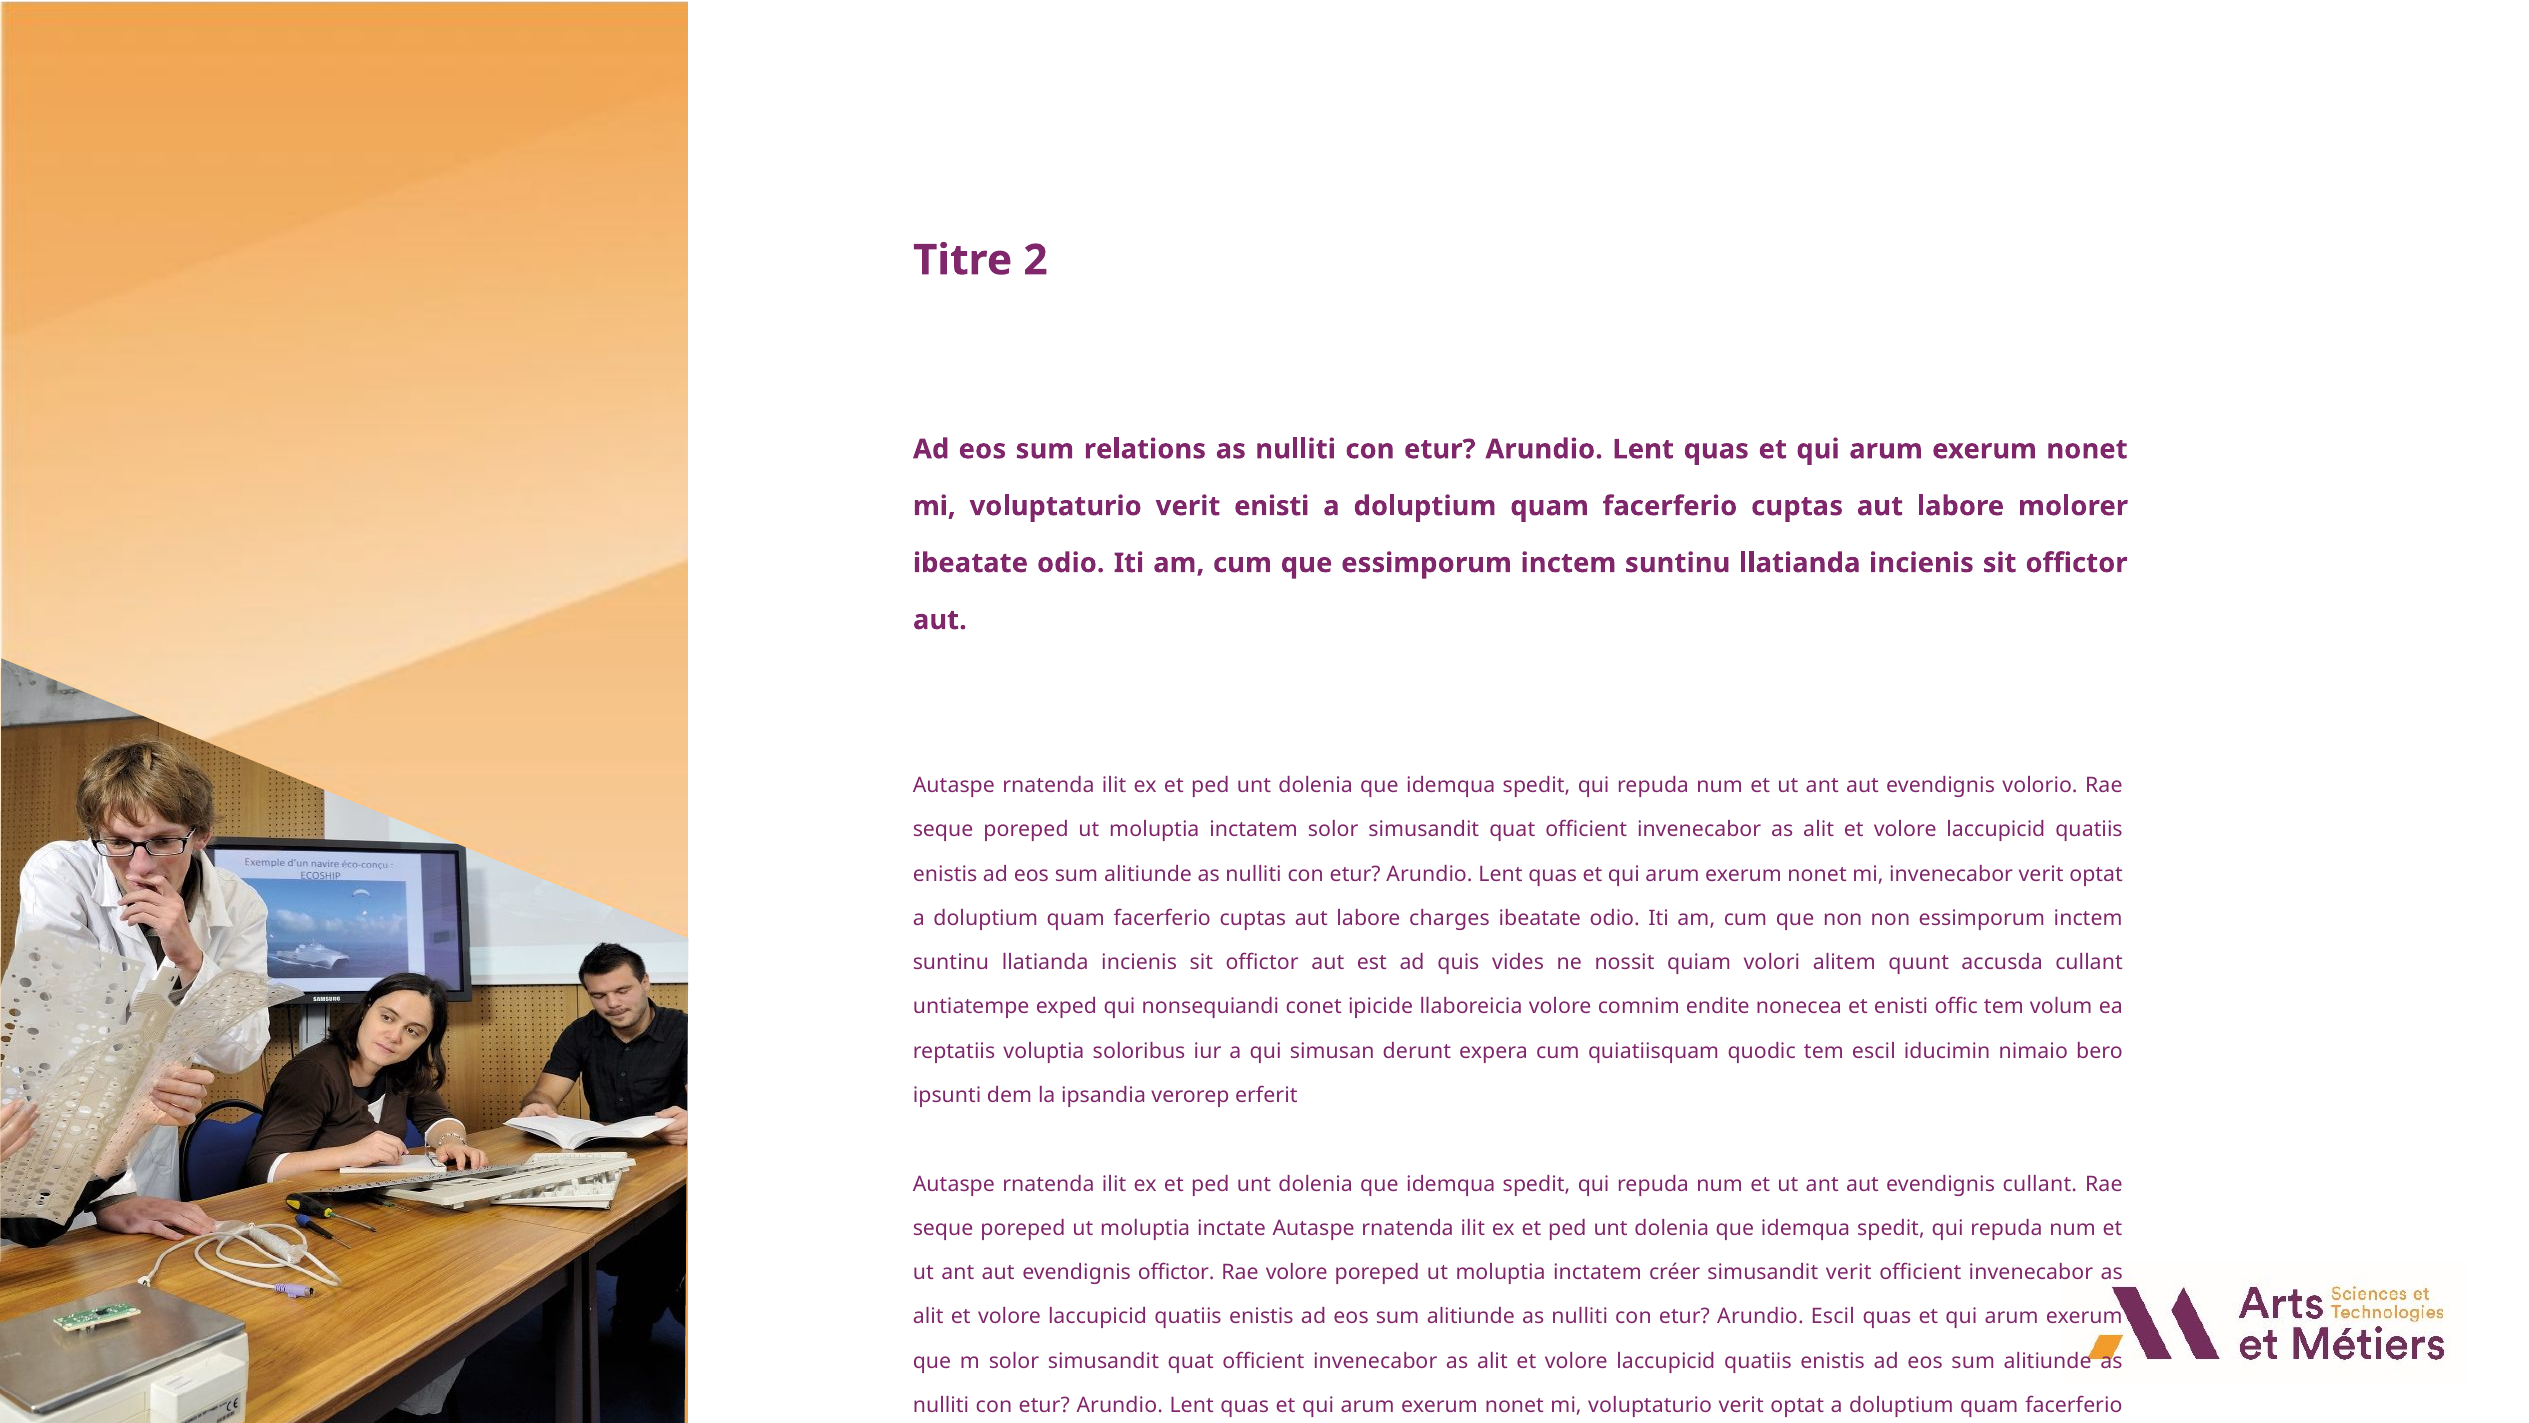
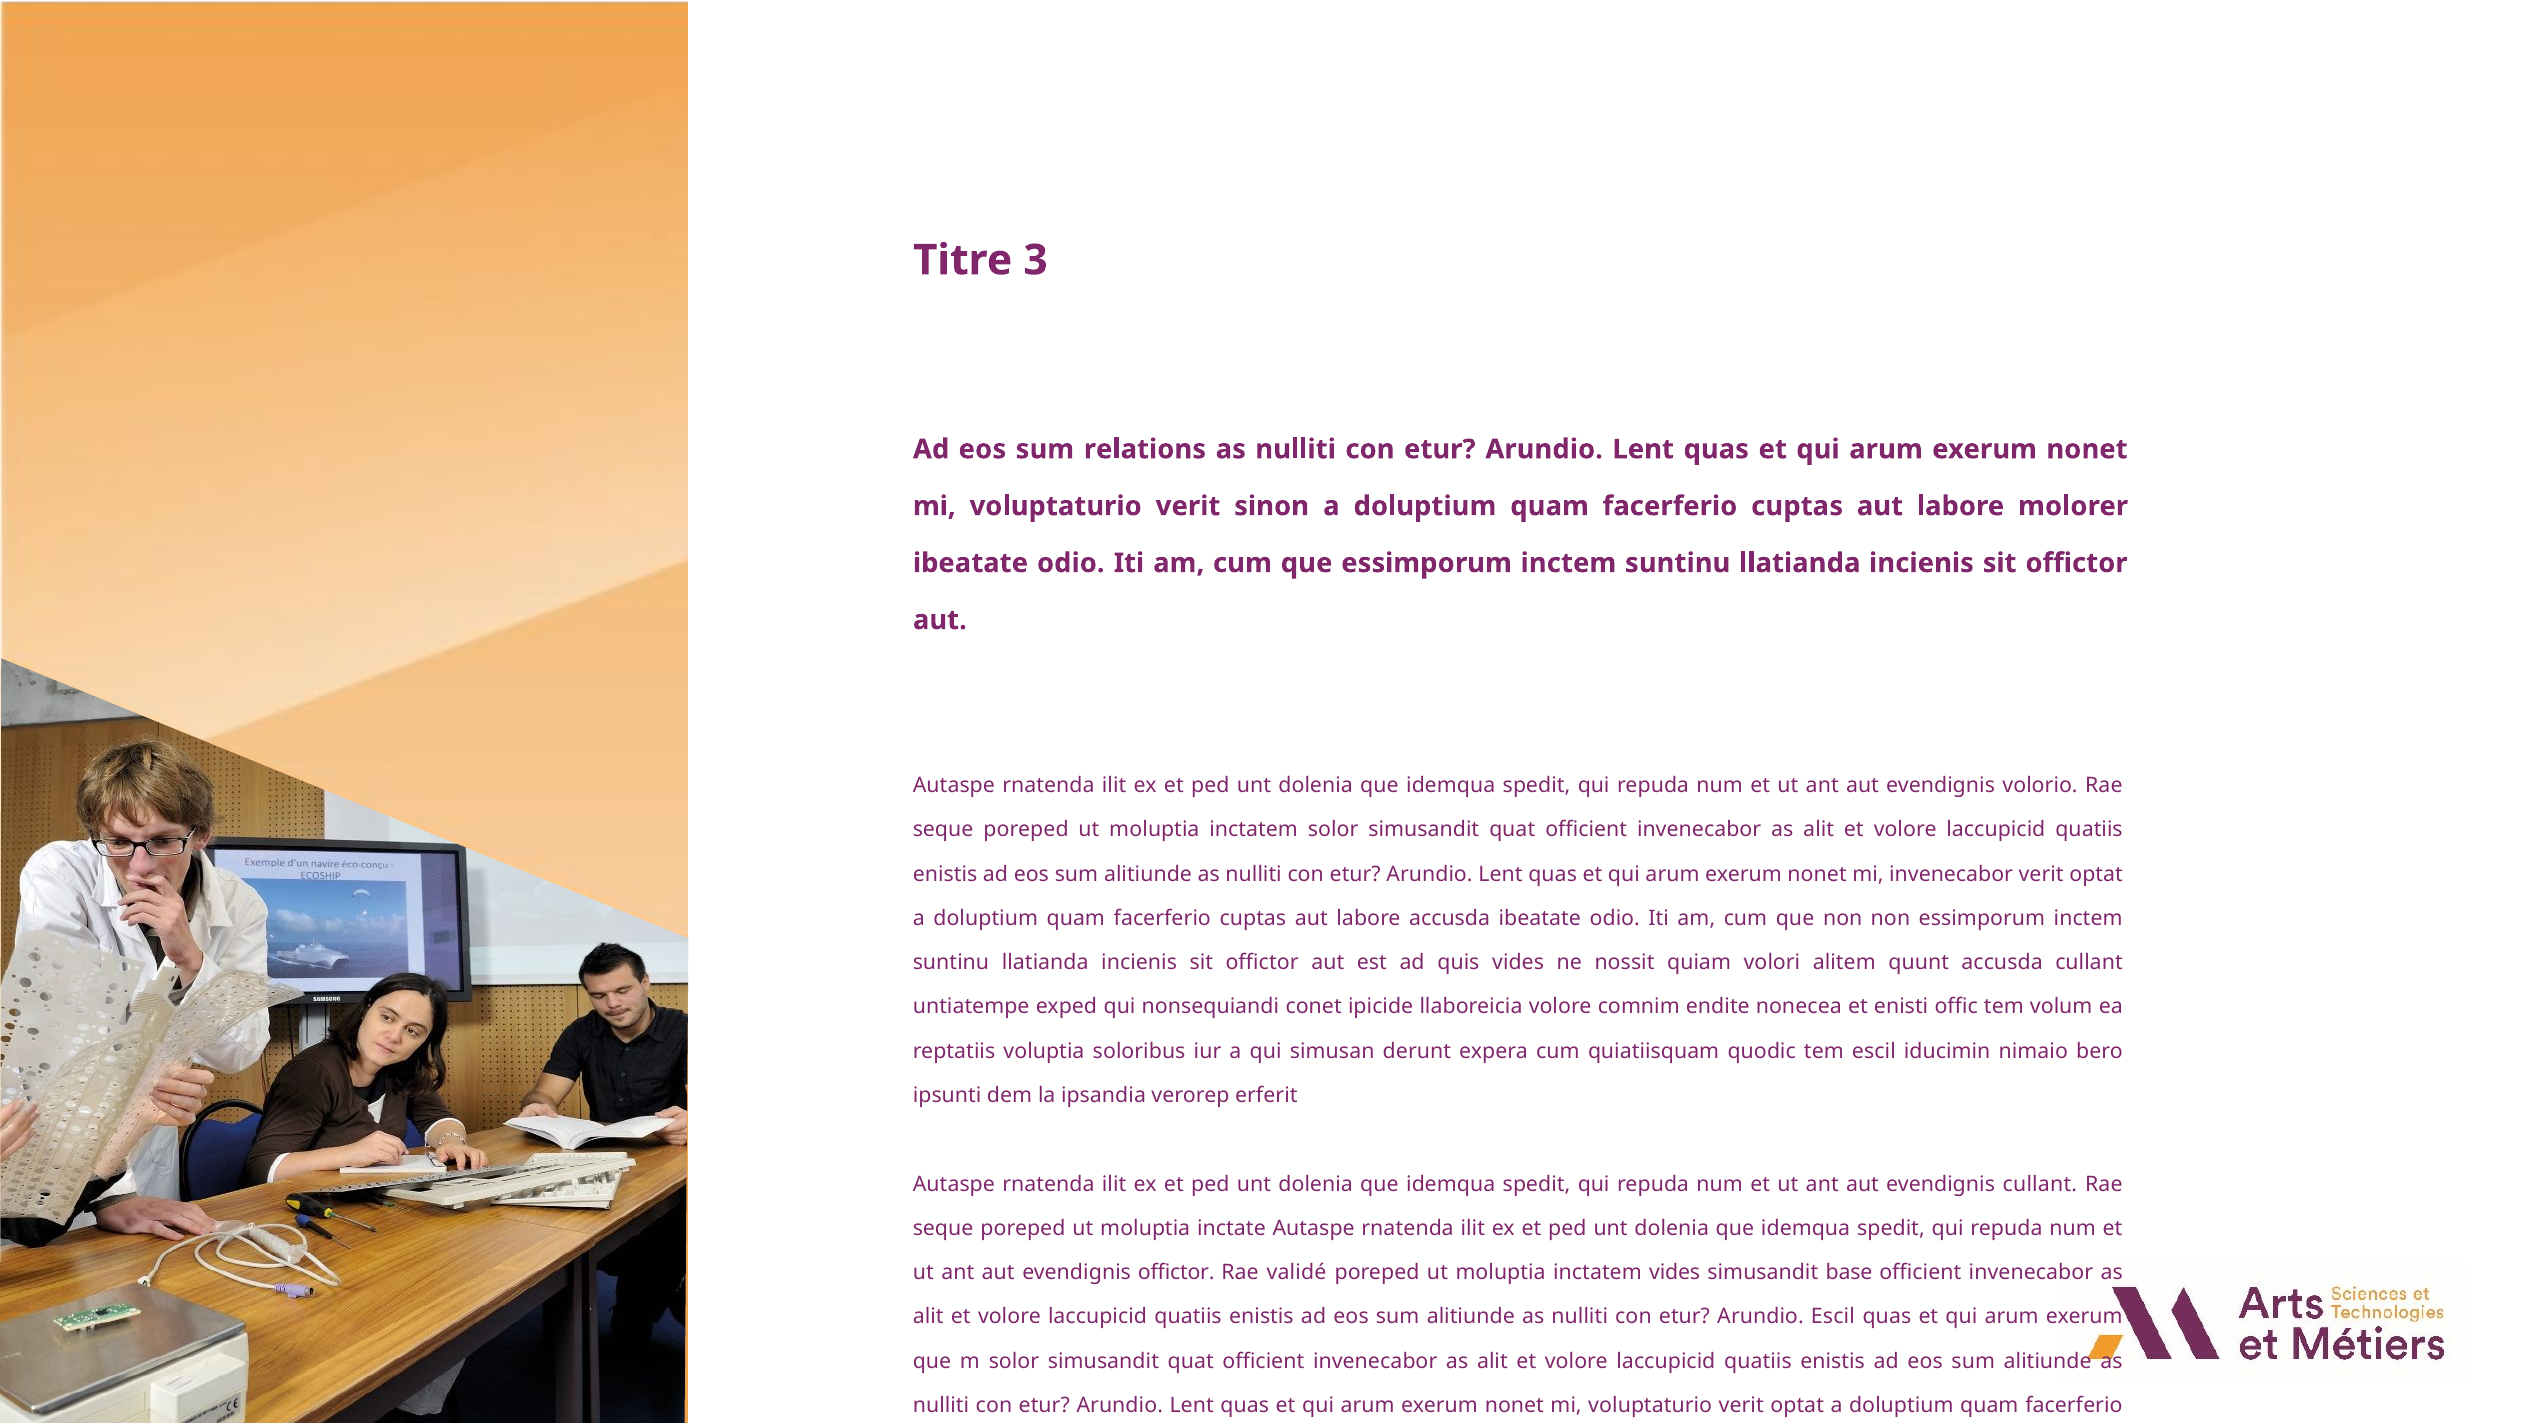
2: 2 -> 3
verit enisti: enisti -> sinon
labore charges: charges -> accusda
Rae volore: volore -> validé
inctatem créer: créer -> vides
simusandit verit: verit -> base
